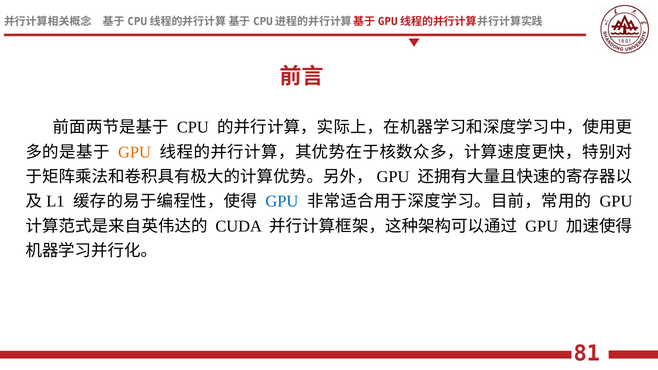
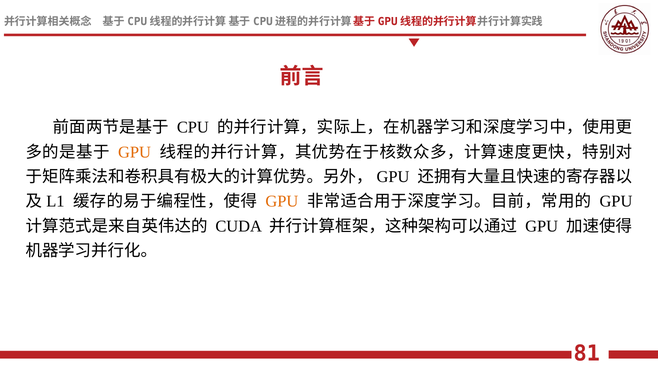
GPU at (282, 201) colour: blue -> orange
